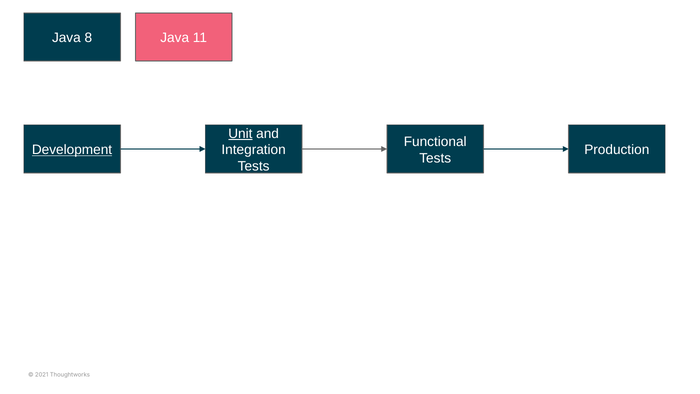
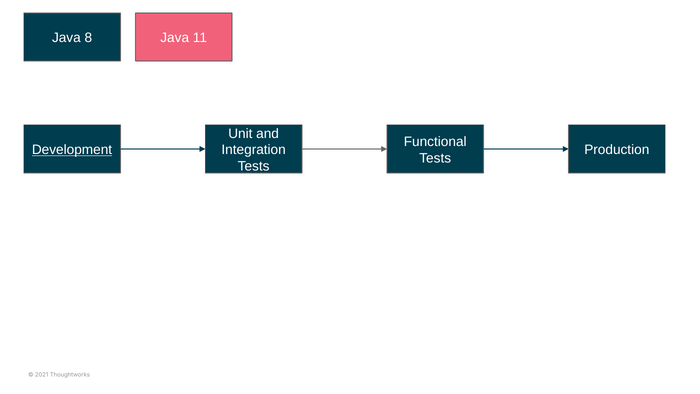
Unit underline: present -> none
